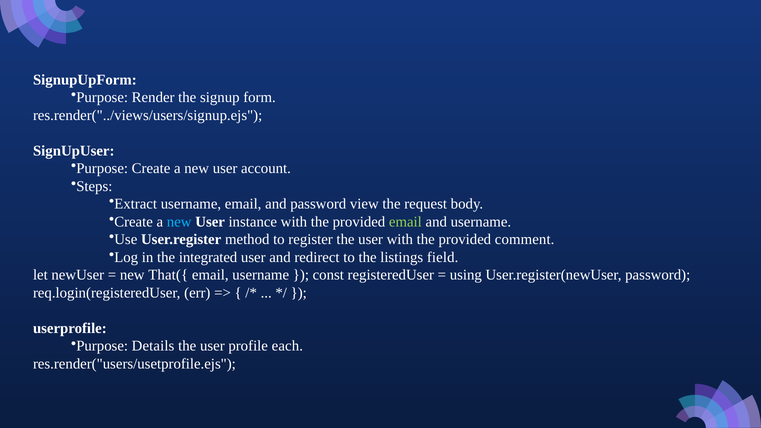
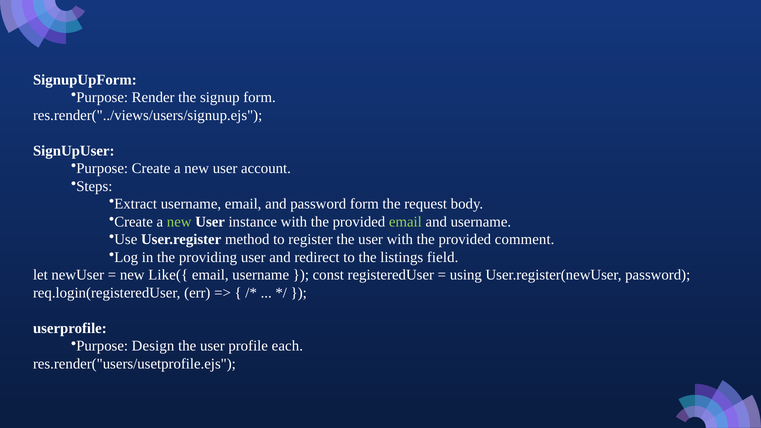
password view: view -> form
new at (179, 222) colour: light blue -> light green
integrated: integrated -> providing
That({: That({ -> Like({
Details: Details -> Design
